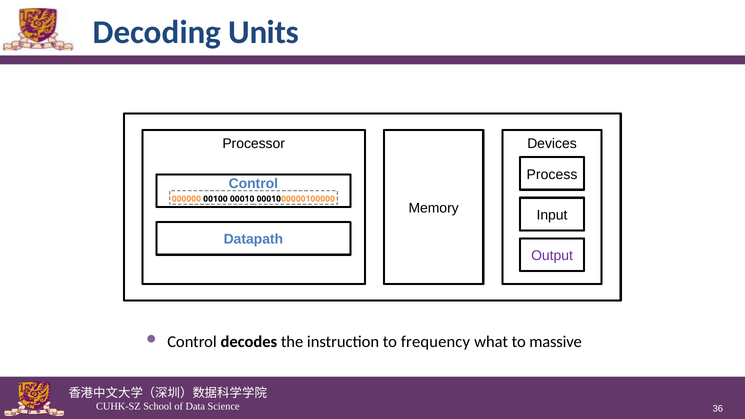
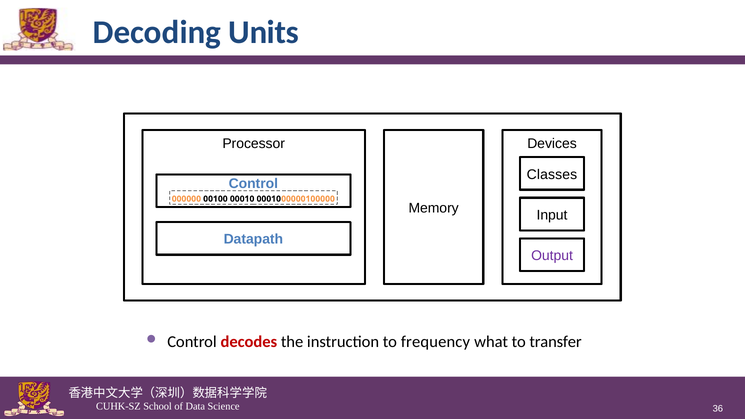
Process: Process -> Classes
decodes colour: black -> red
massive: massive -> transfer
